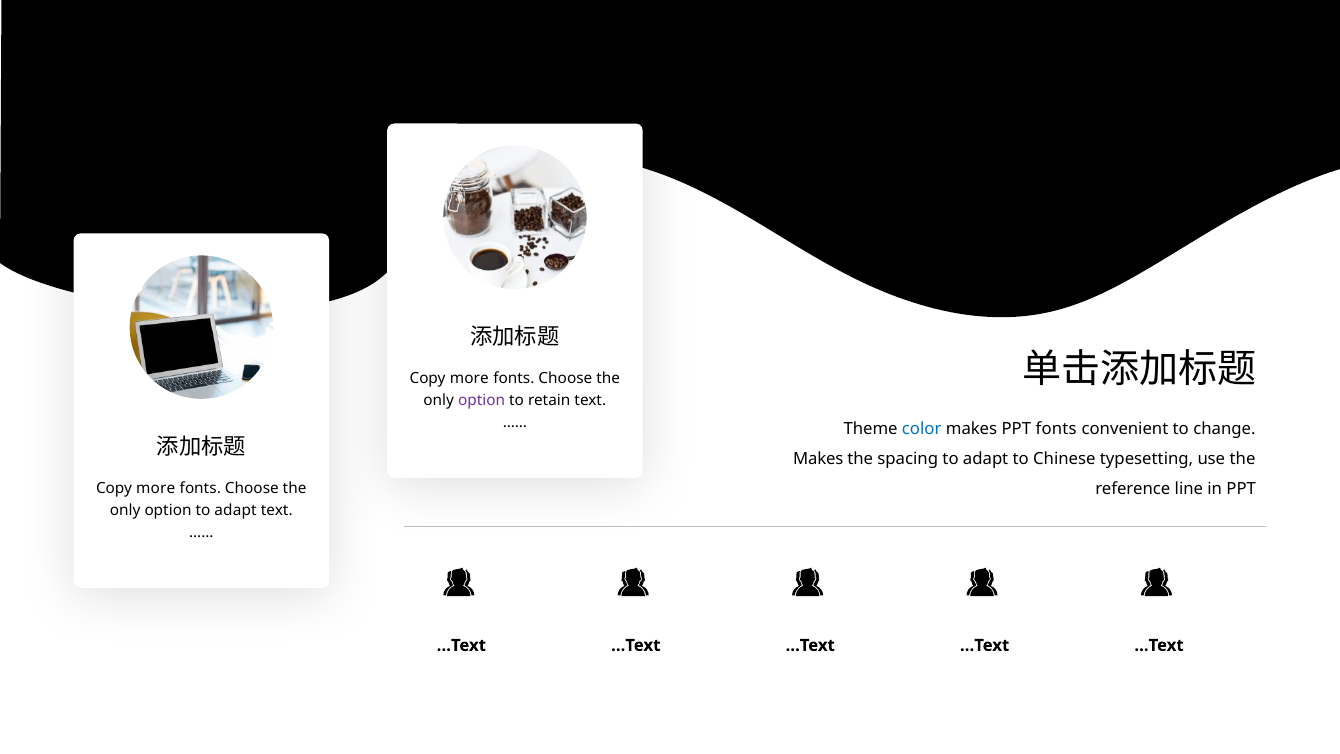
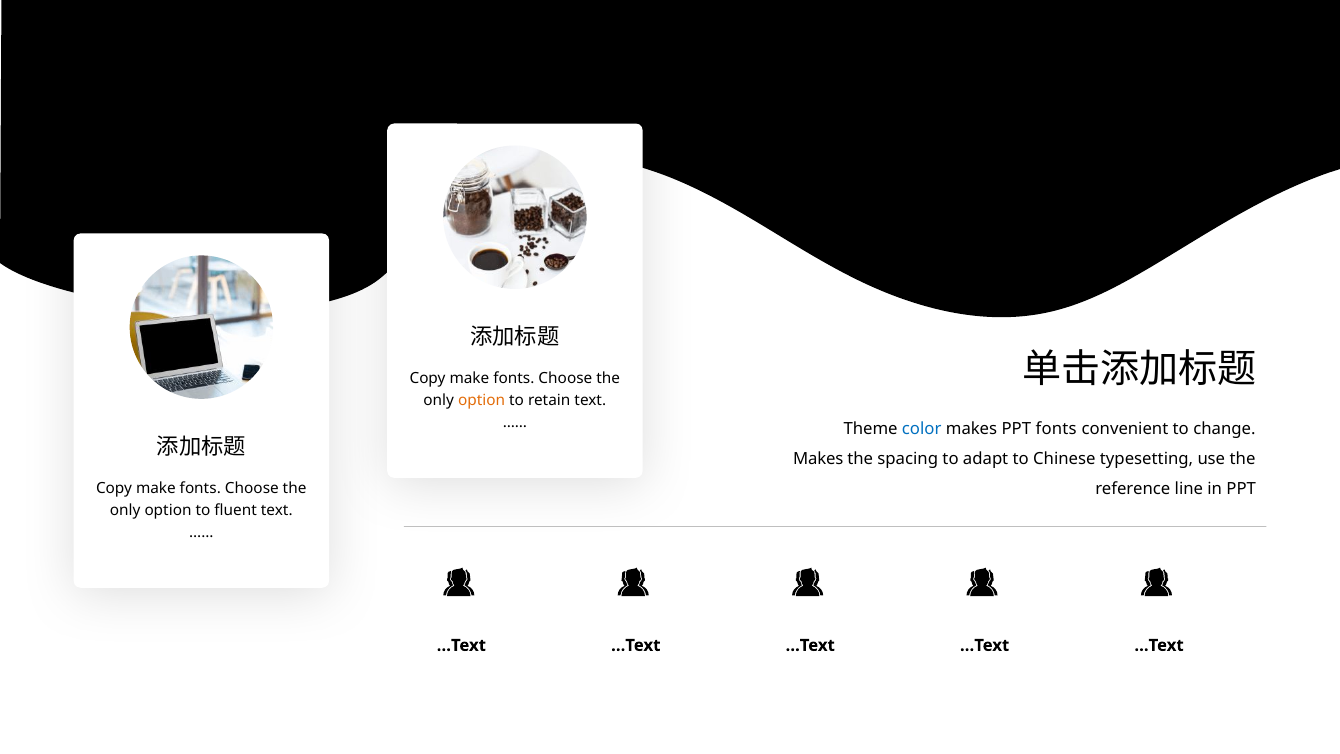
more at (469, 378): more -> make
option at (482, 401) colour: purple -> orange
more at (156, 488): more -> make
option to adapt: adapt -> fluent
